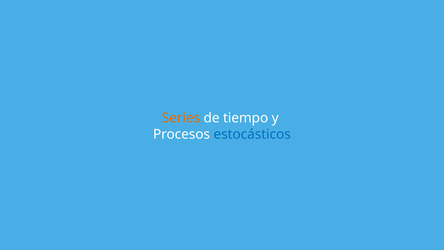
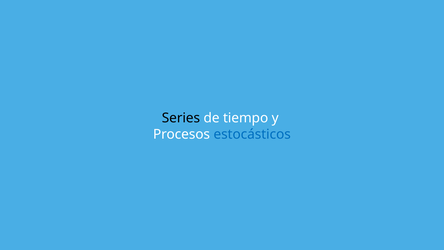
Series colour: orange -> black
